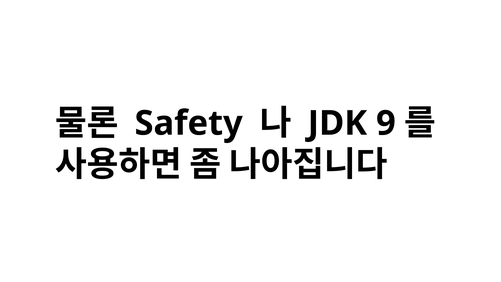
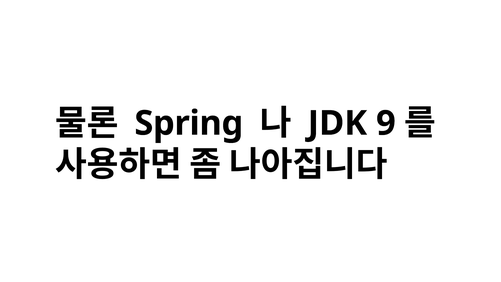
Safety: Safety -> Spring
